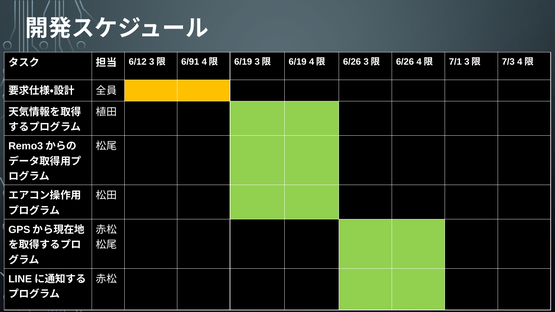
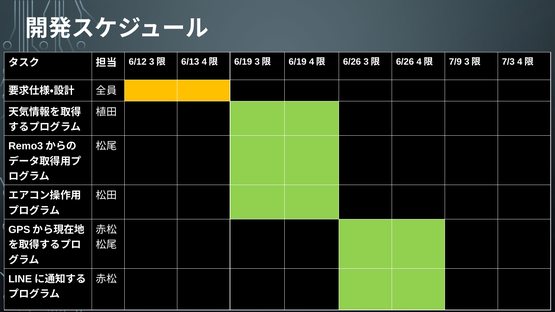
6/91: 6/91 -> 6/13
7/1: 7/1 -> 7/9
